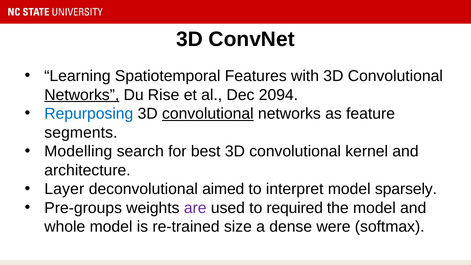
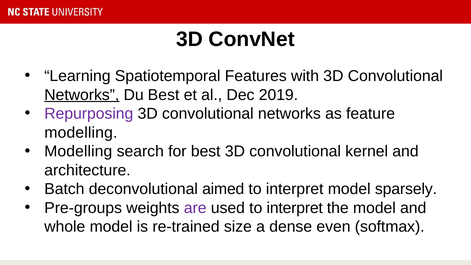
Du Rise: Rise -> Best
2094: 2094 -> 2019
Repurposing colour: blue -> purple
convolutional at (208, 114) underline: present -> none
segments at (81, 133): segments -> modelling
Layer: Layer -> Batch
used to required: required -> interpret
were: were -> even
